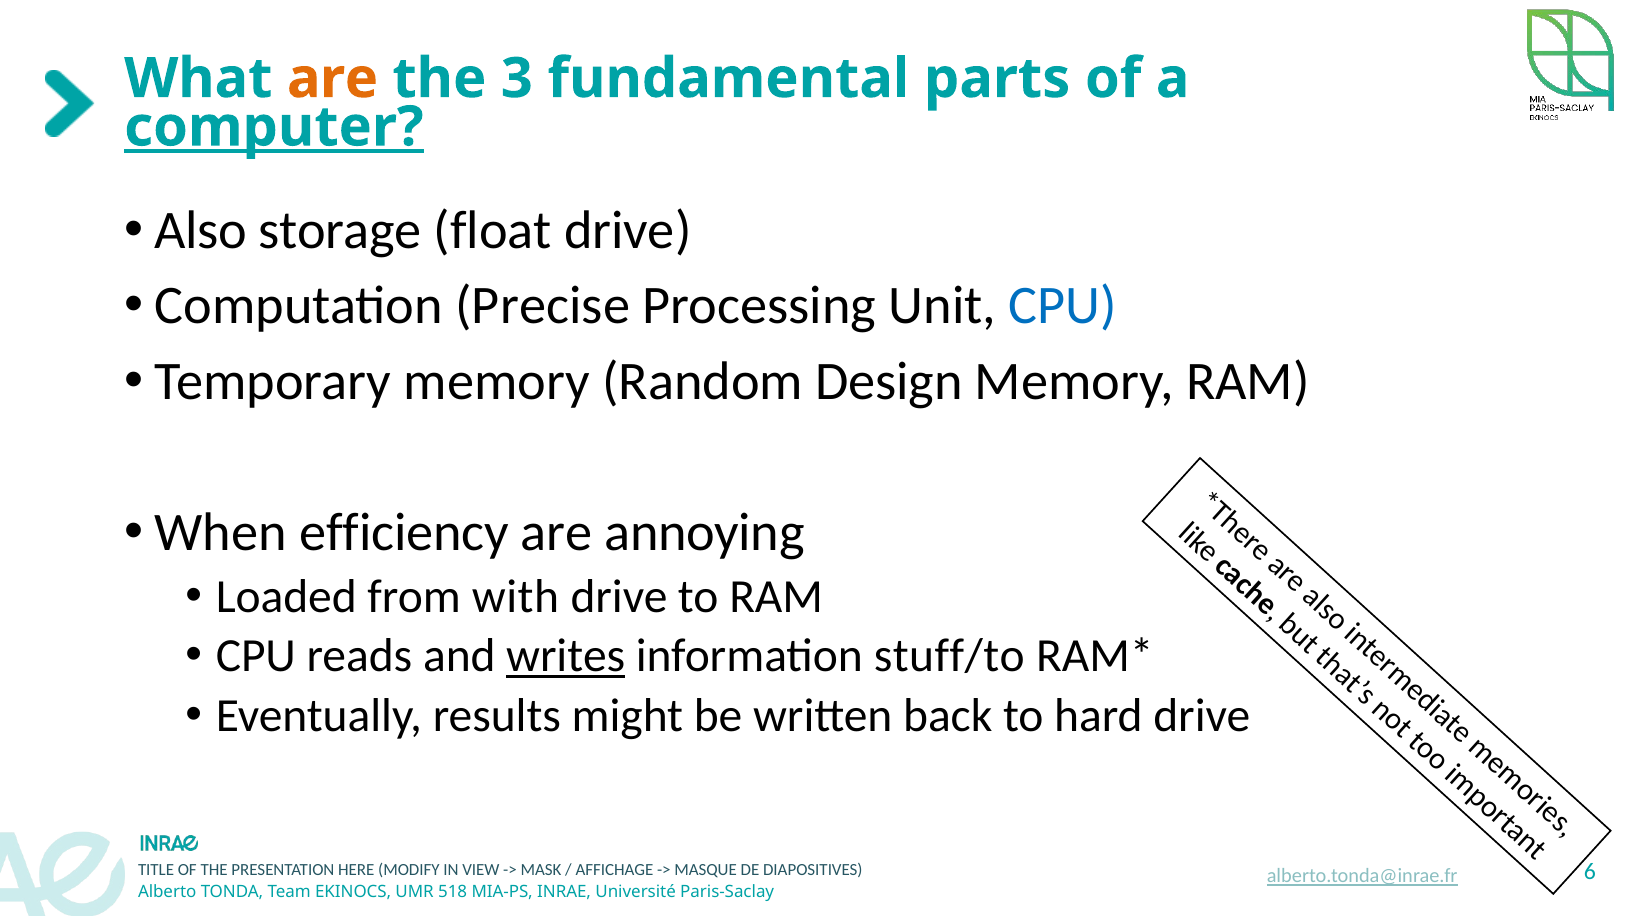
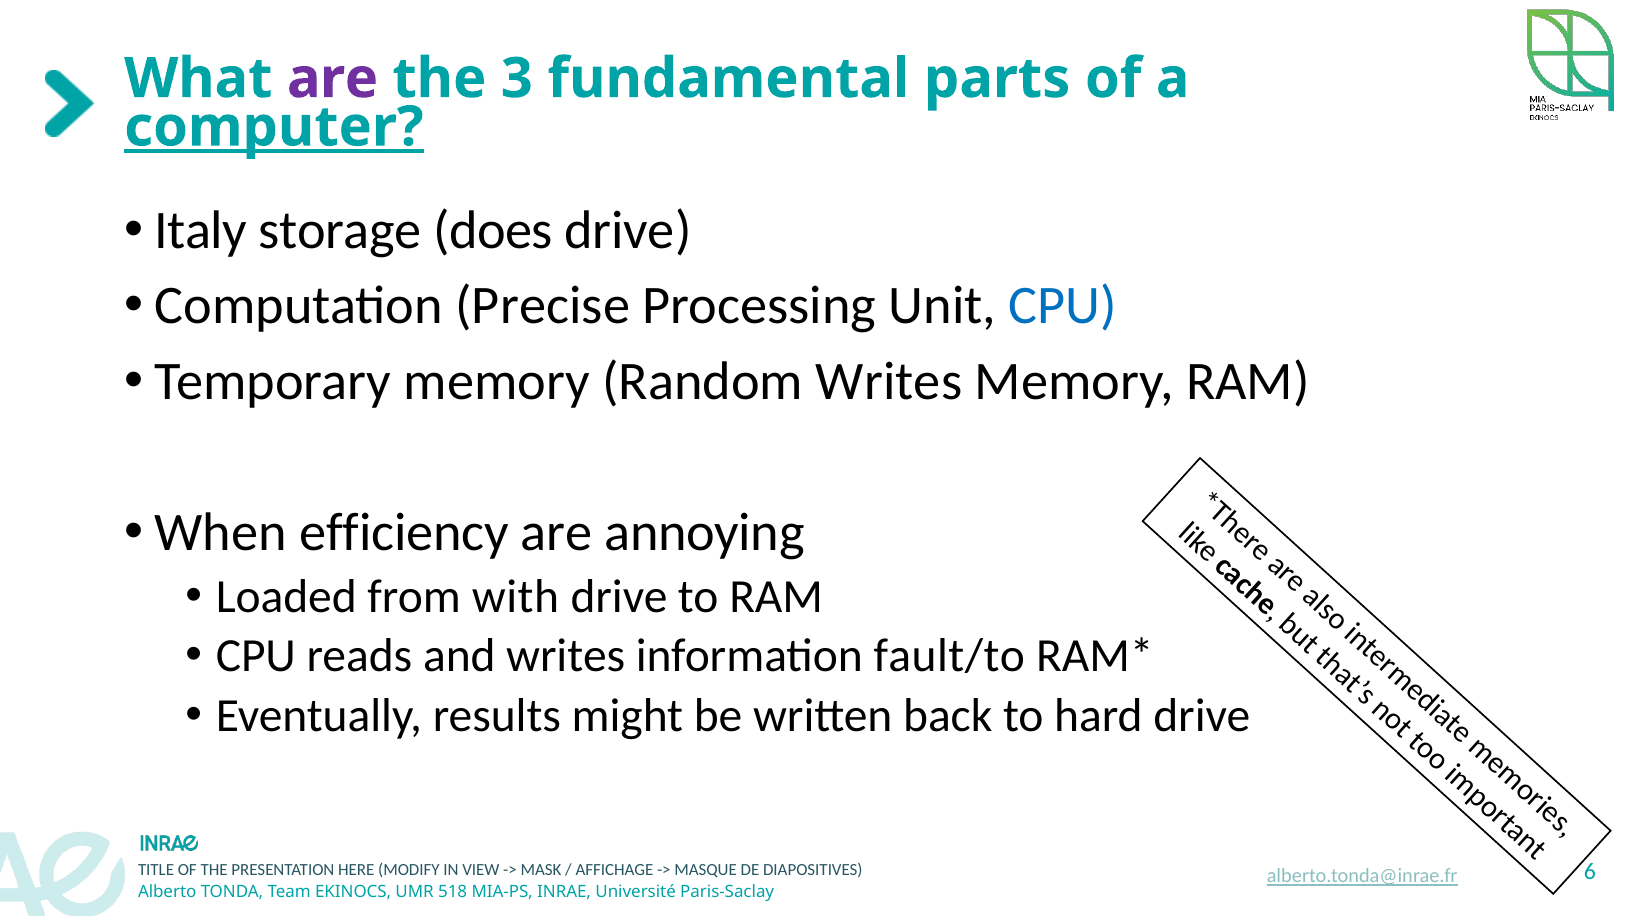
are at (333, 79) colour: orange -> purple
Also: Also -> Italy
float: float -> does
Random Design: Design -> Writes
writes at (566, 656) underline: present -> none
stuff/to: stuff/to -> fault/to
